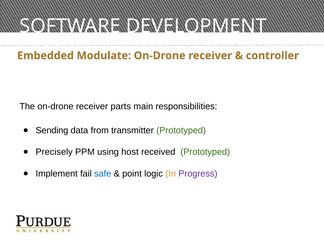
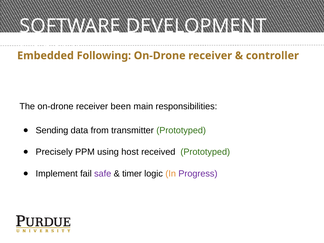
Modulate: Modulate -> Following
parts: parts -> been
safe colour: blue -> purple
point: point -> timer
